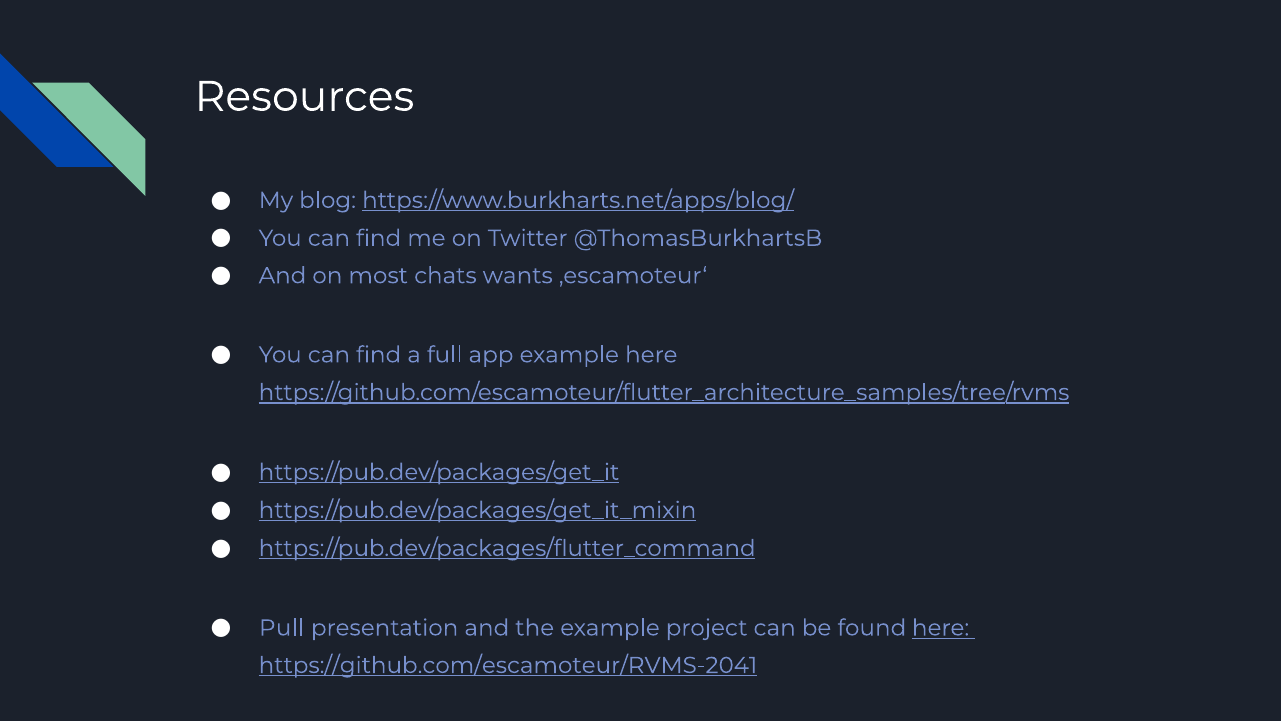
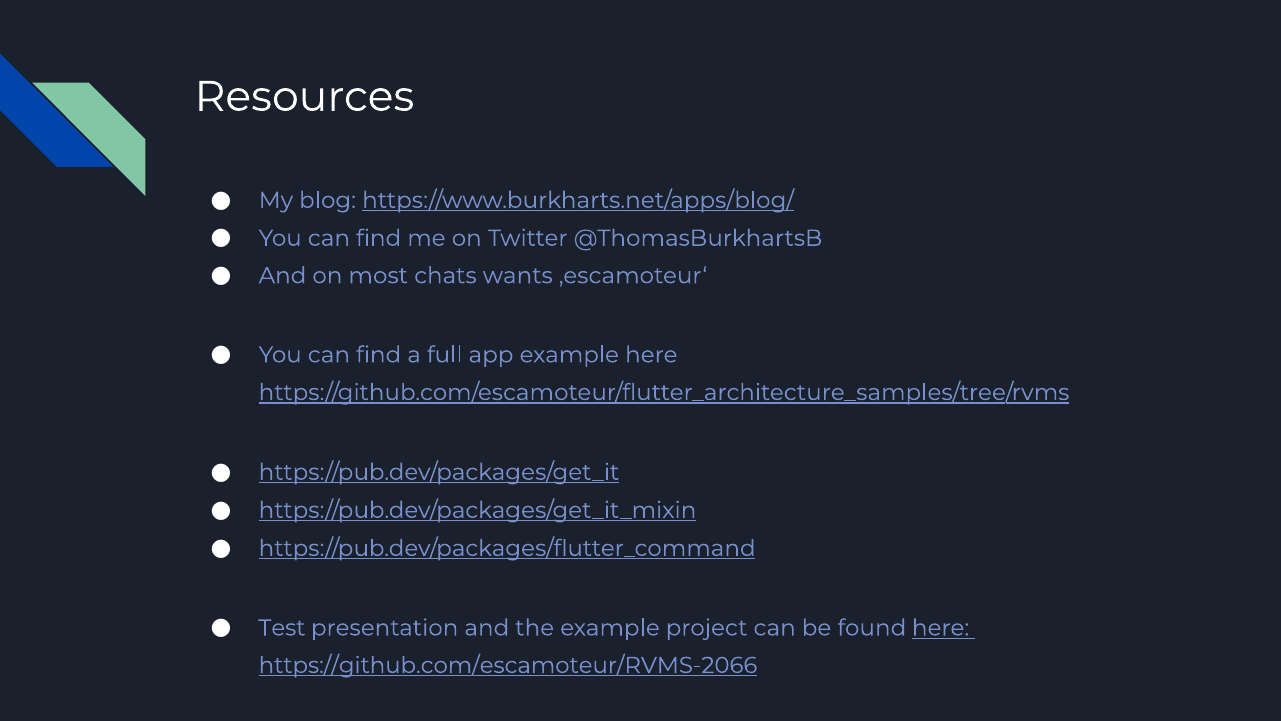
Pull: Pull -> Test
https://github.com/escamoteur/RVMS-2041: https://github.com/escamoteur/RVMS-2041 -> https://github.com/escamoteur/RVMS-2066
